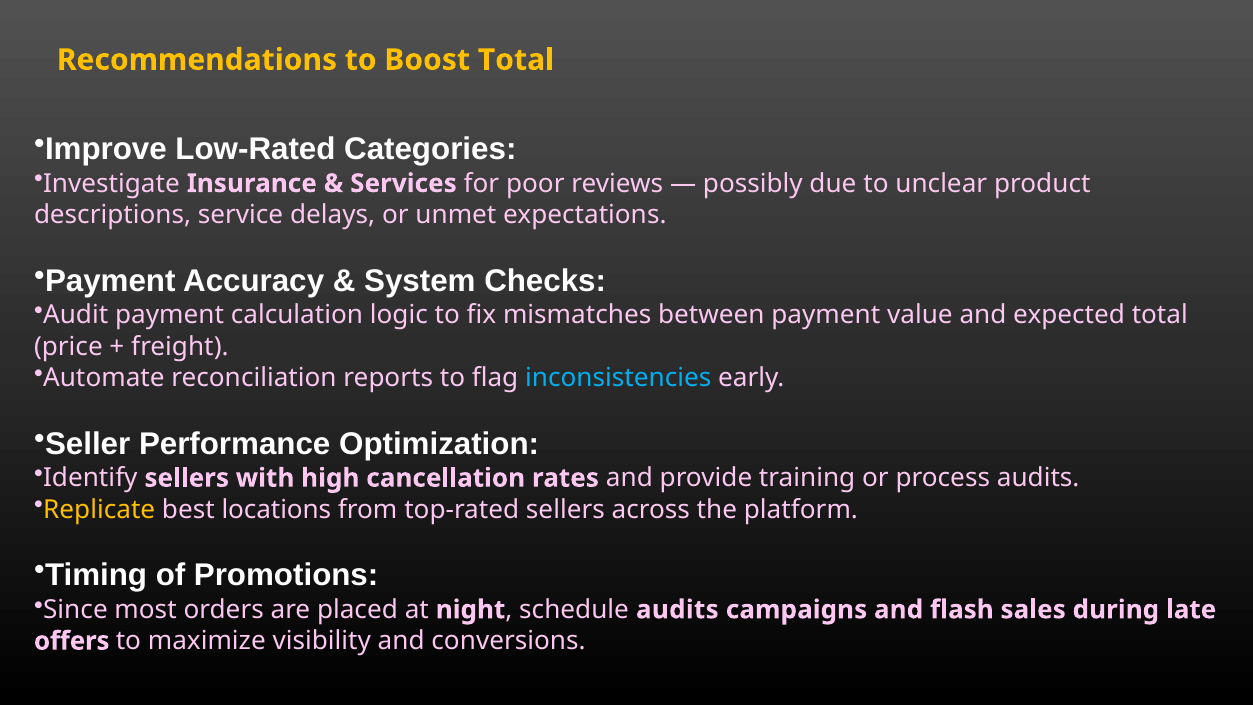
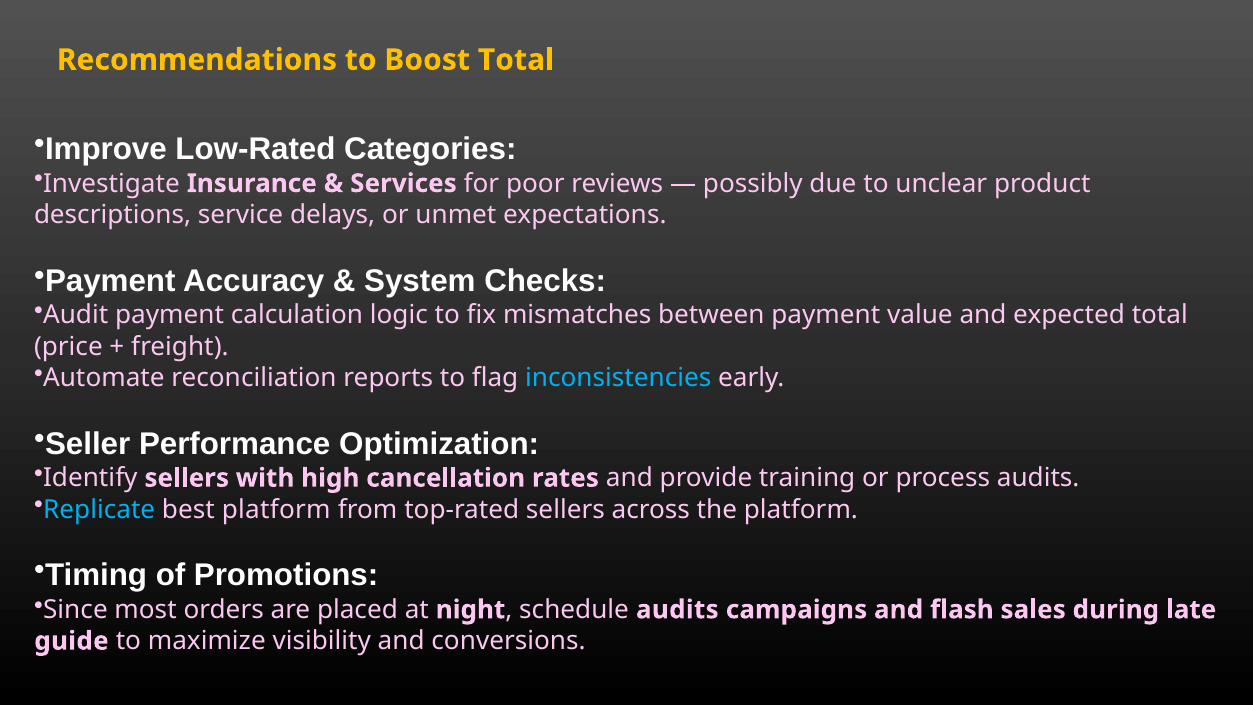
Replicate colour: yellow -> light blue
best locations: locations -> platform
offers: offers -> guide
